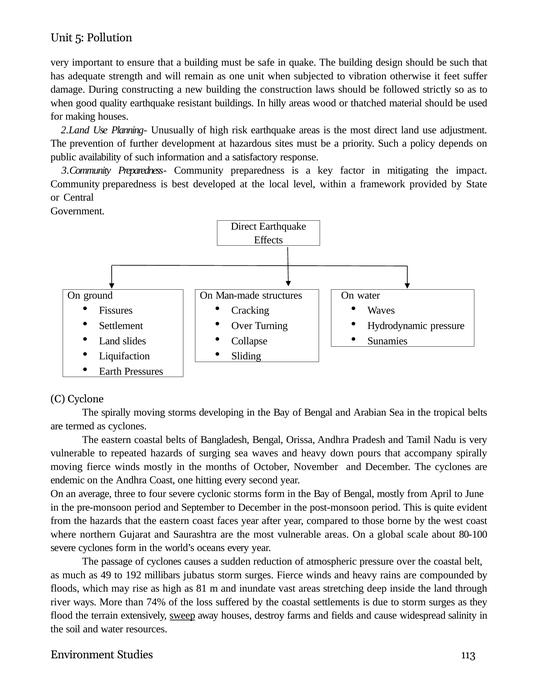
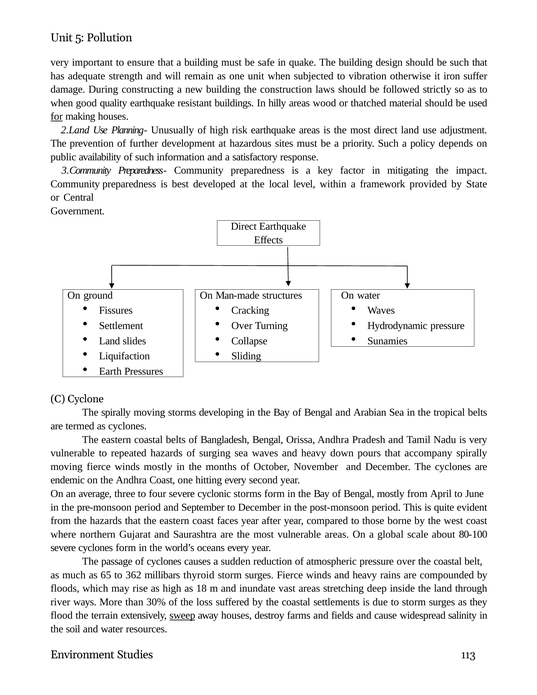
feet: feet -> iron
for underline: none -> present
49: 49 -> 65
192: 192 -> 362
jubatus: jubatus -> thyroid
81: 81 -> 18
74%: 74% -> 30%
